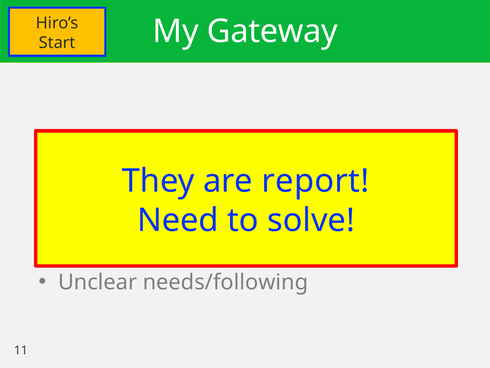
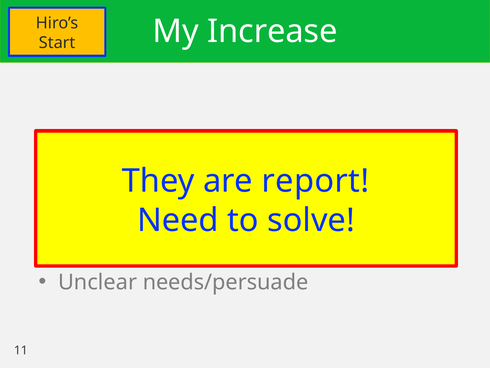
Gateway: Gateway -> Increase
needs/following: needs/following -> needs/persuade
